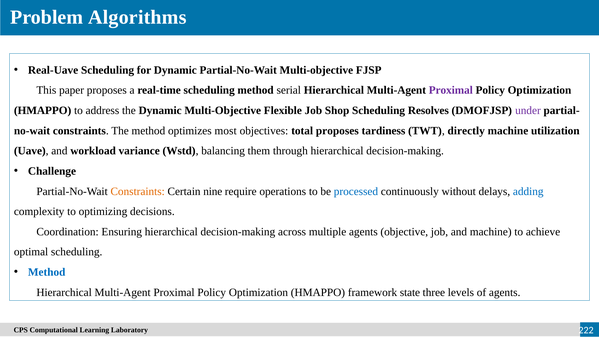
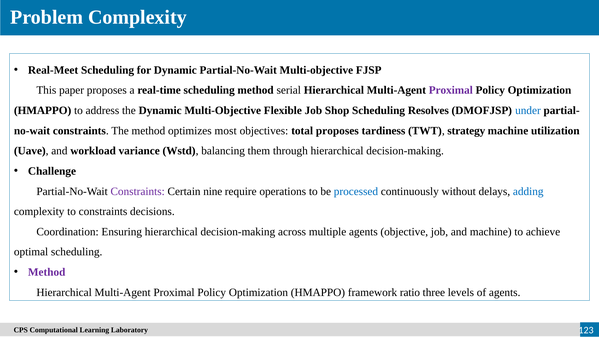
Problem Algorithms: Algorithms -> Complexity
Real-Uave: Real-Uave -> Real-Meet
under colour: purple -> blue
directly: directly -> strategy
Constraints at (138, 191) colour: orange -> purple
to optimizing: optimizing -> constraints
Method at (47, 272) colour: blue -> purple
state: state -> ratio
222: 222 -> 123
